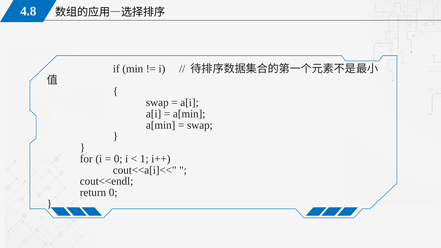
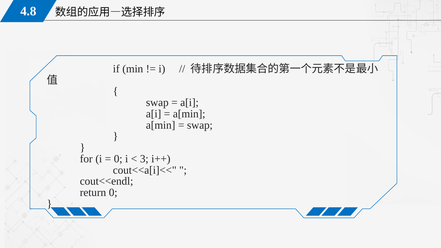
1: 1 -> 3
